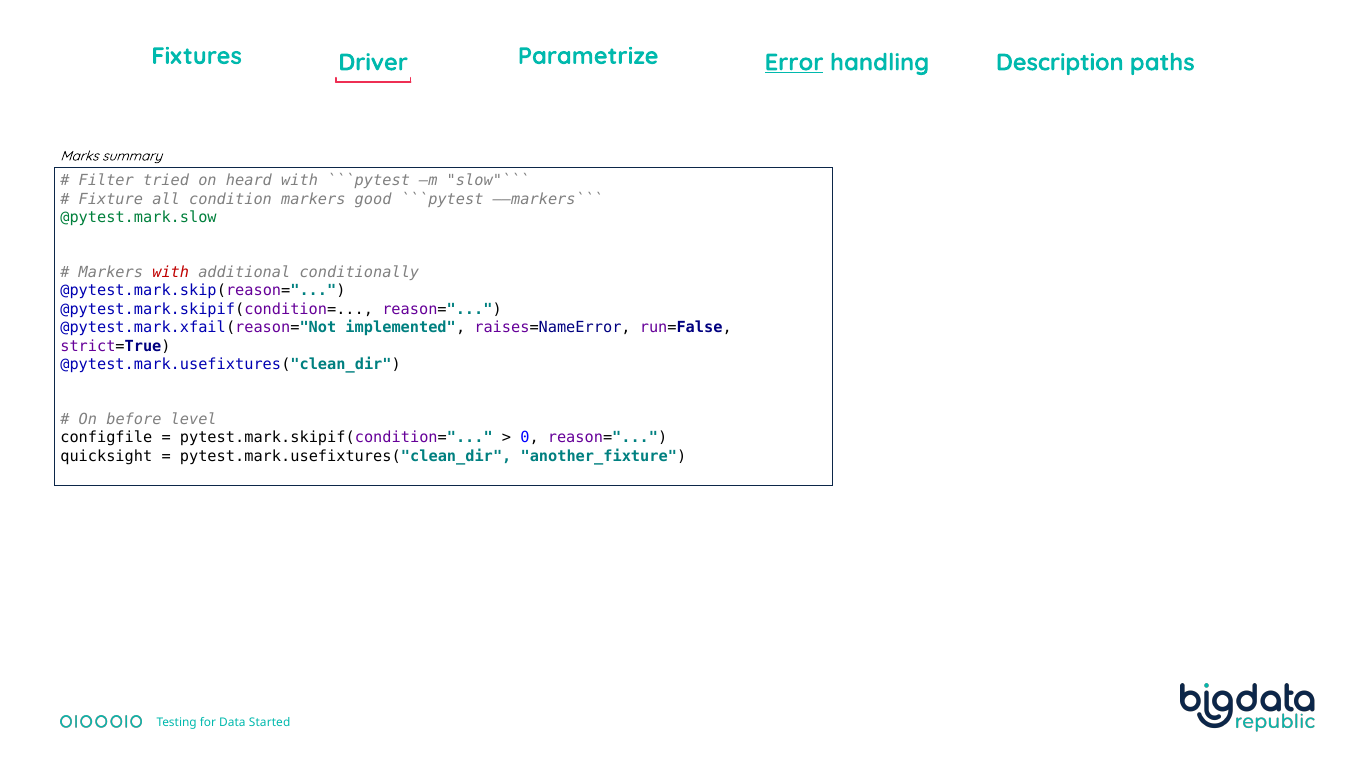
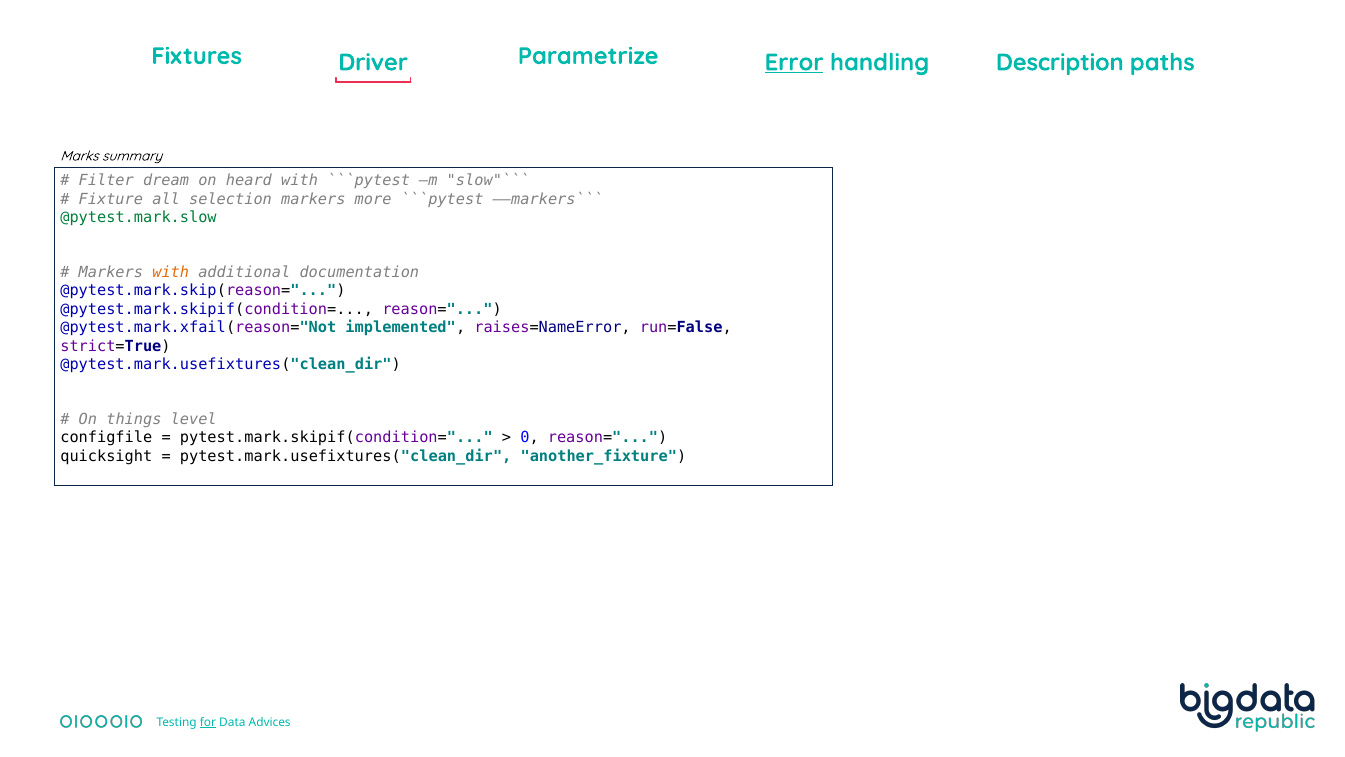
tried: tried -> dream
condition: condition -> selection
good: good -> more
with at (171, 272) colour: red -> orange
conditionally: conditionally -> documentation
before: before -> things
for underline: none -> present
Started: Started -> Advices
